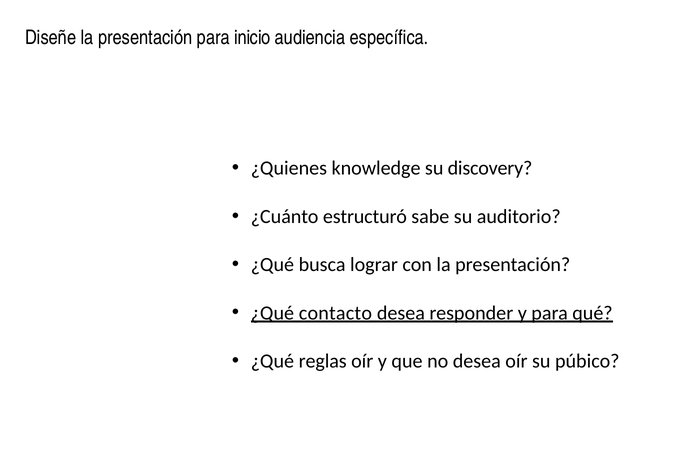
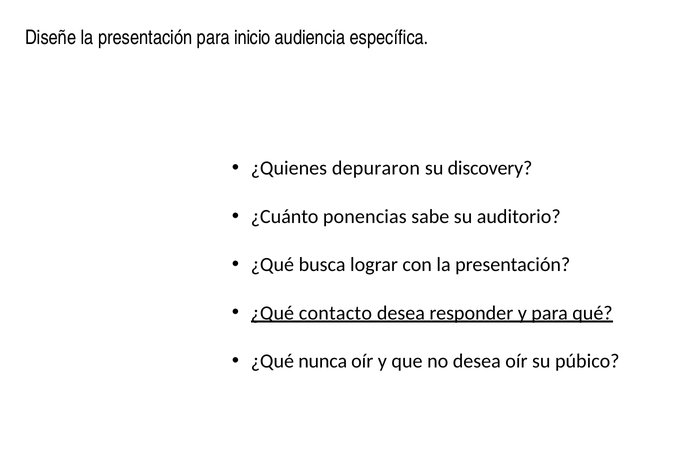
knowledge: knowledge -> depuraron
estructuró: estructuró -> ponencias
reglas: reglas -> nunca
